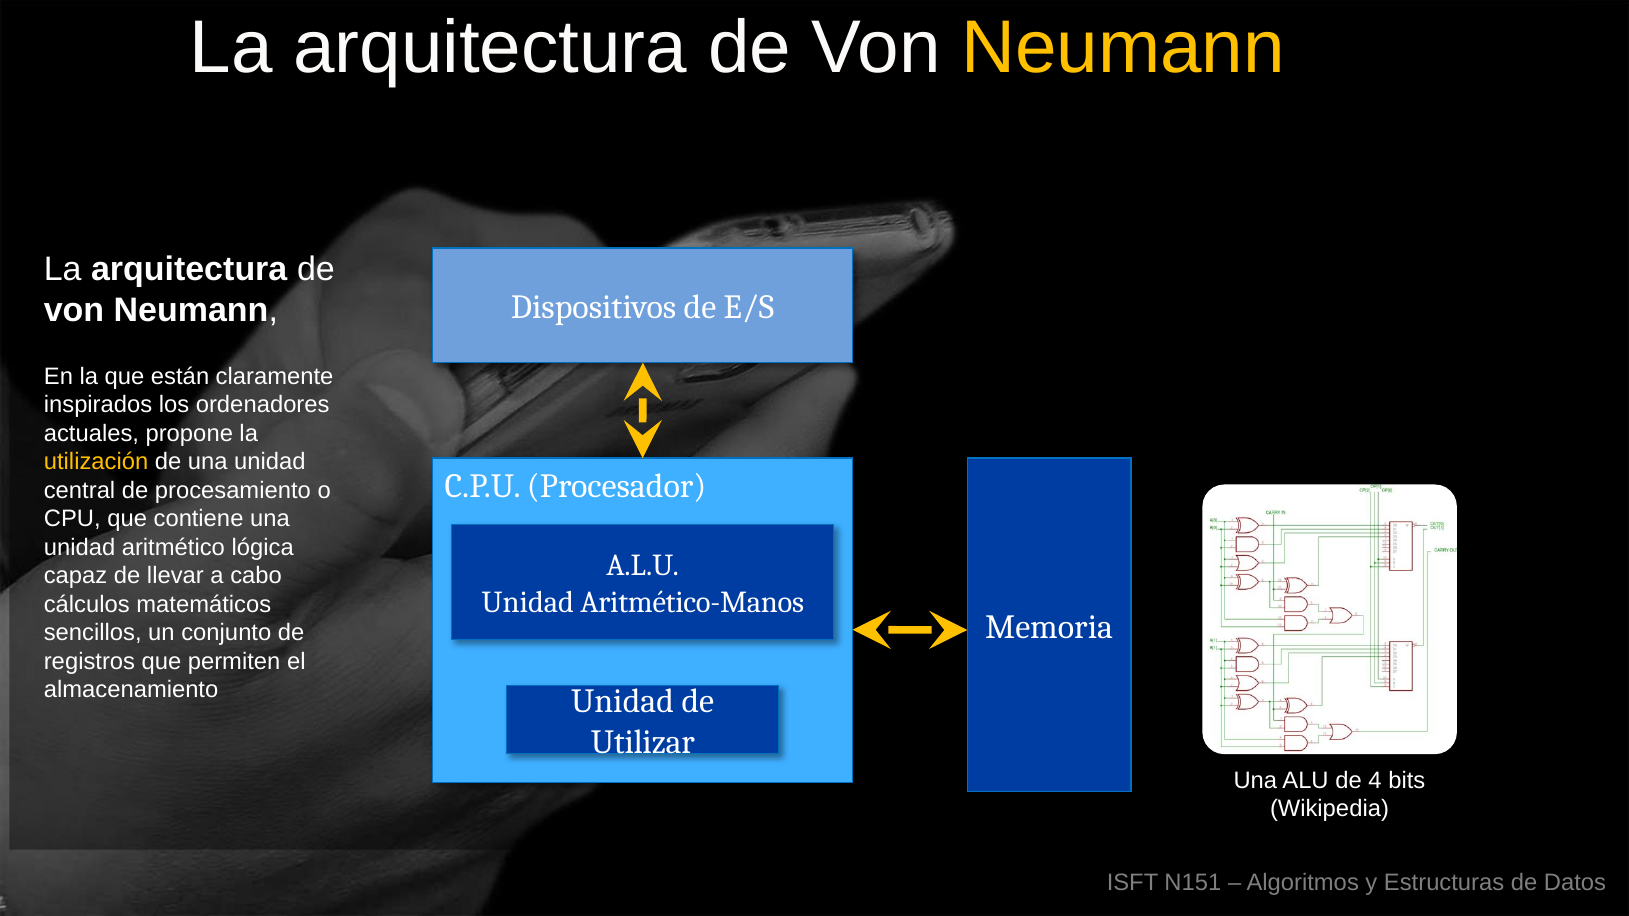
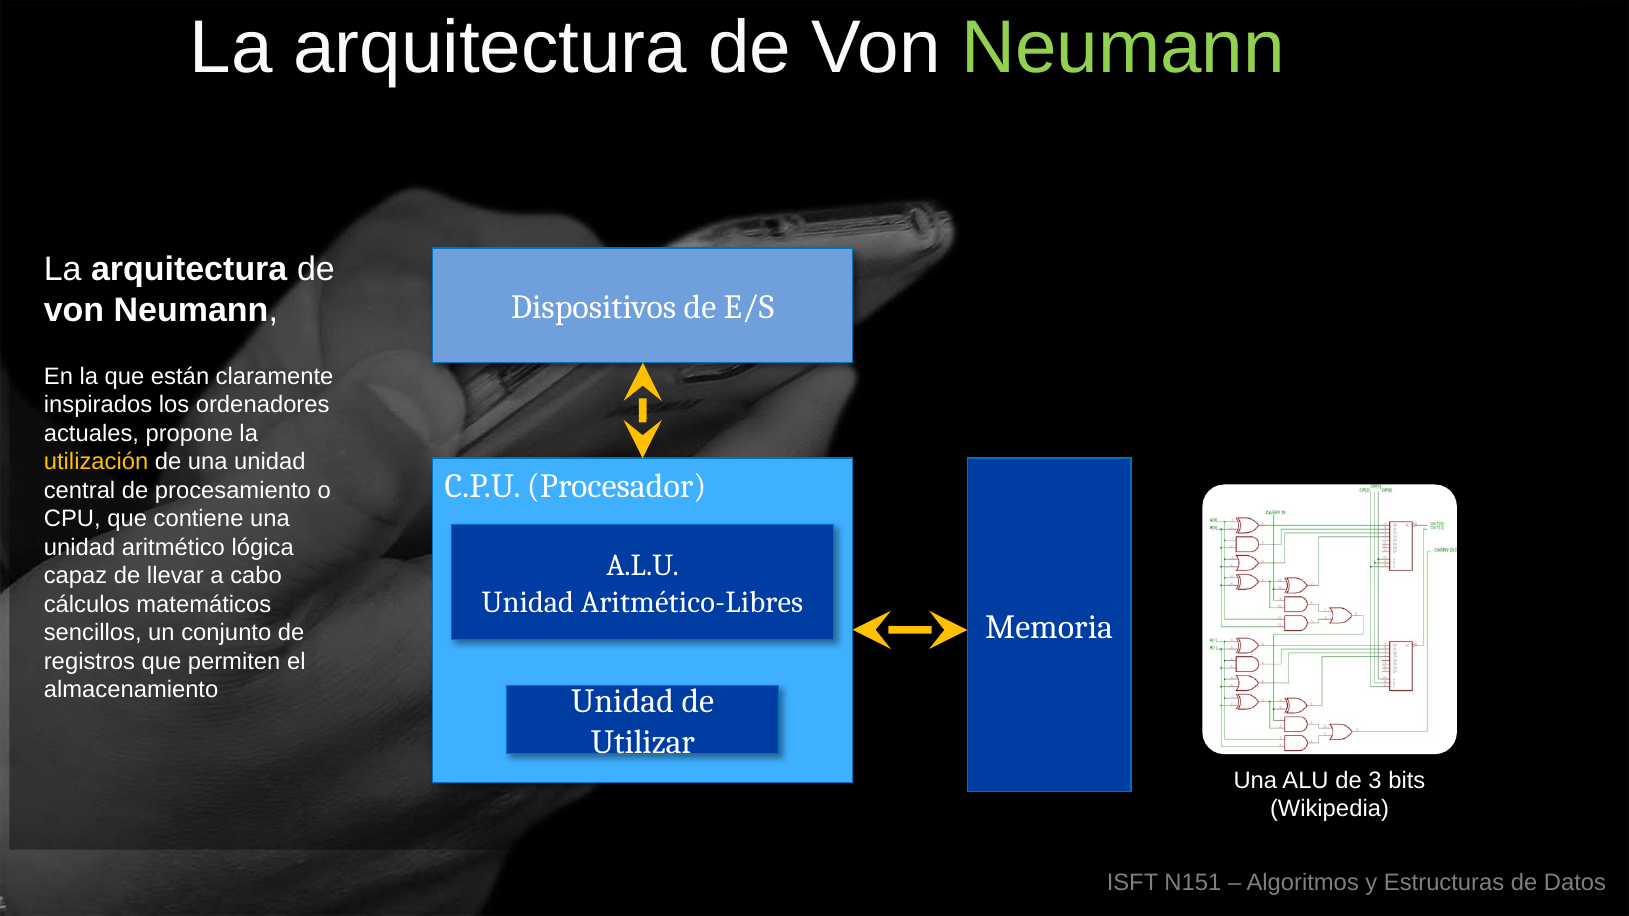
Neumann at (1123, 48) colour: yellow -> light green
Aritmético-Manos: Aritmético-Manos -> Aritmético-Libres
4: 4 -> 3
